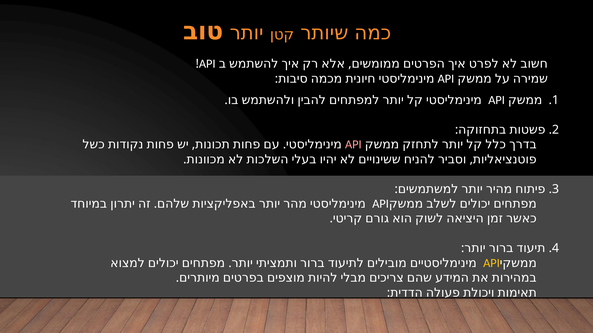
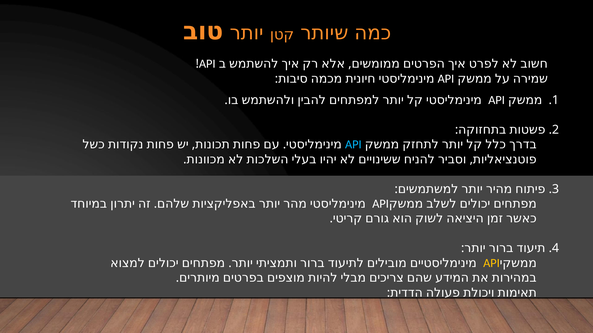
API at (353, 145) colour: pink -> light blue
